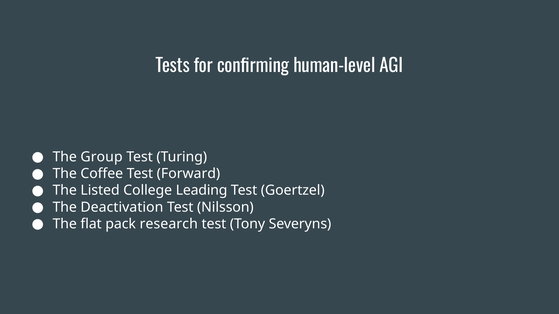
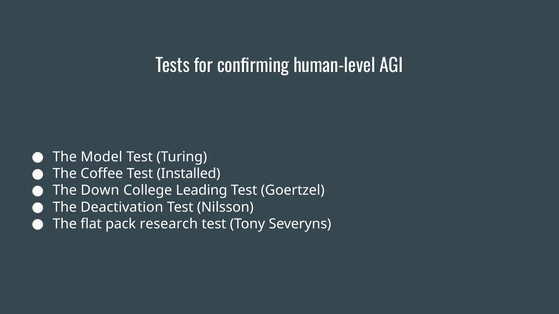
Group: Group -> Model
Forward: Forward -> Installed
Listed: Listed -> Down
